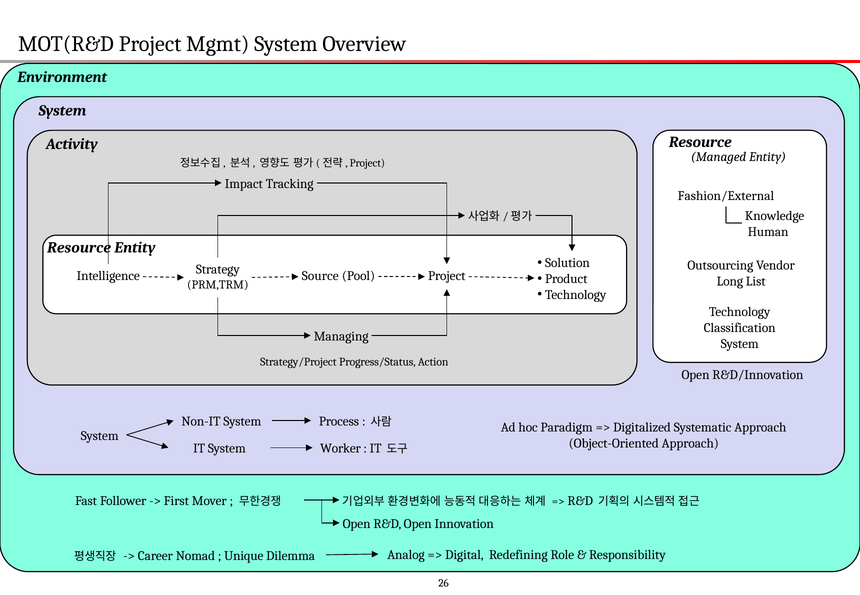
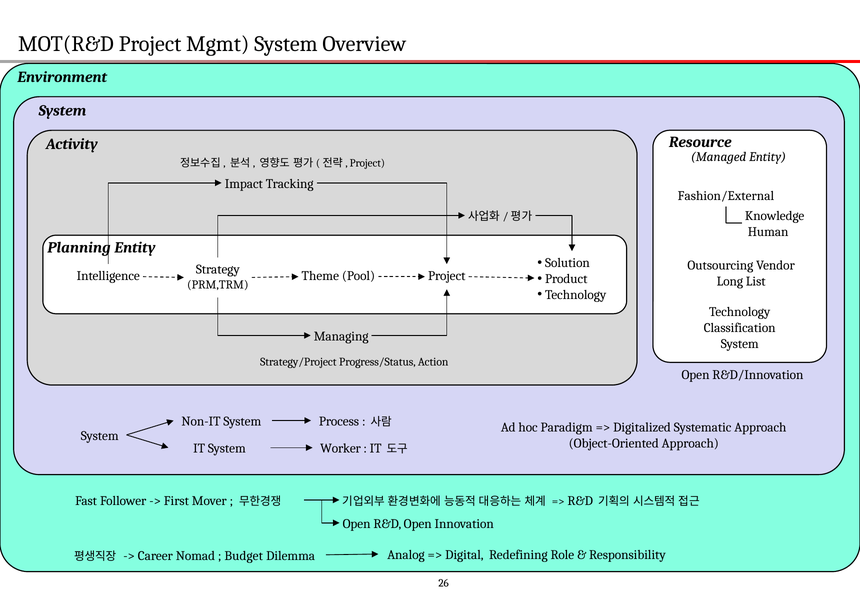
Resource at (79, 248): Resource -> Planning
Source: Source -> Theme
Unique: Unique -> Budget
